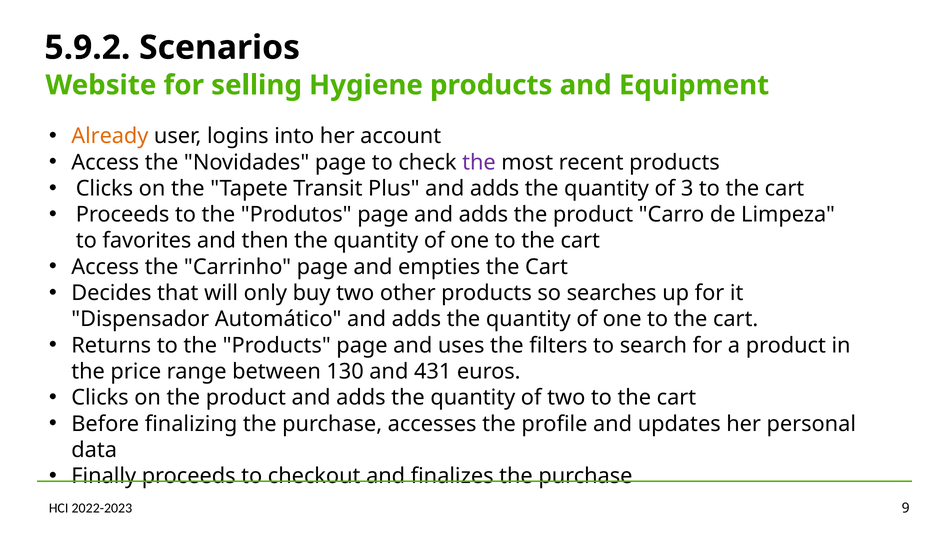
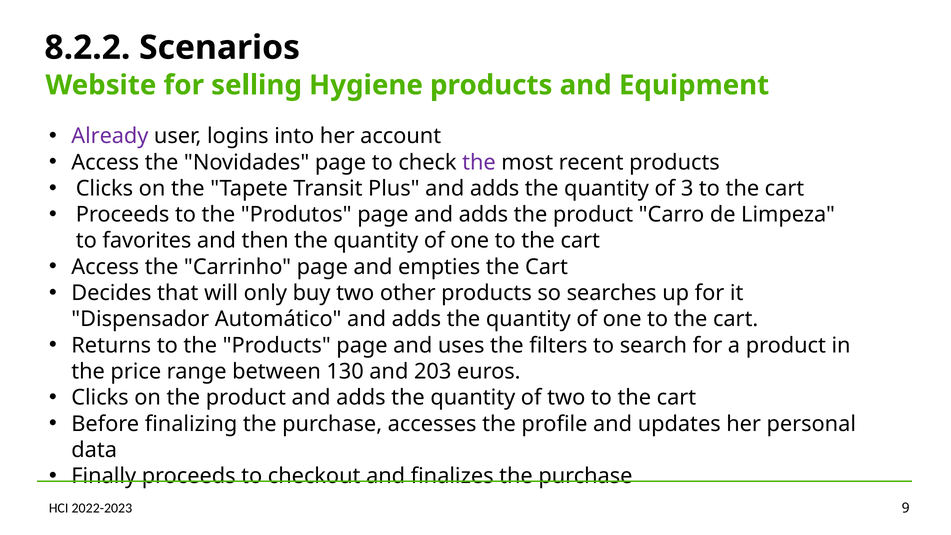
5.9.2: 5.9.2 -> 8.2.2
Already colour: orange -> purple
431: 431 -> 203
